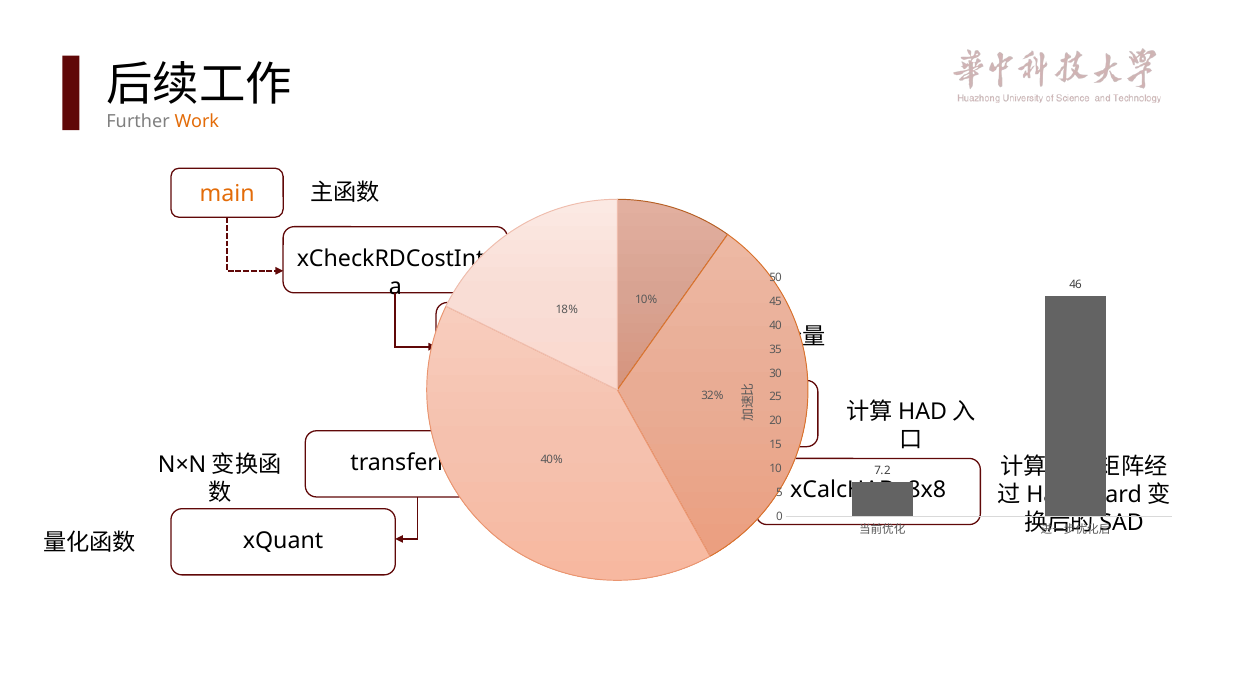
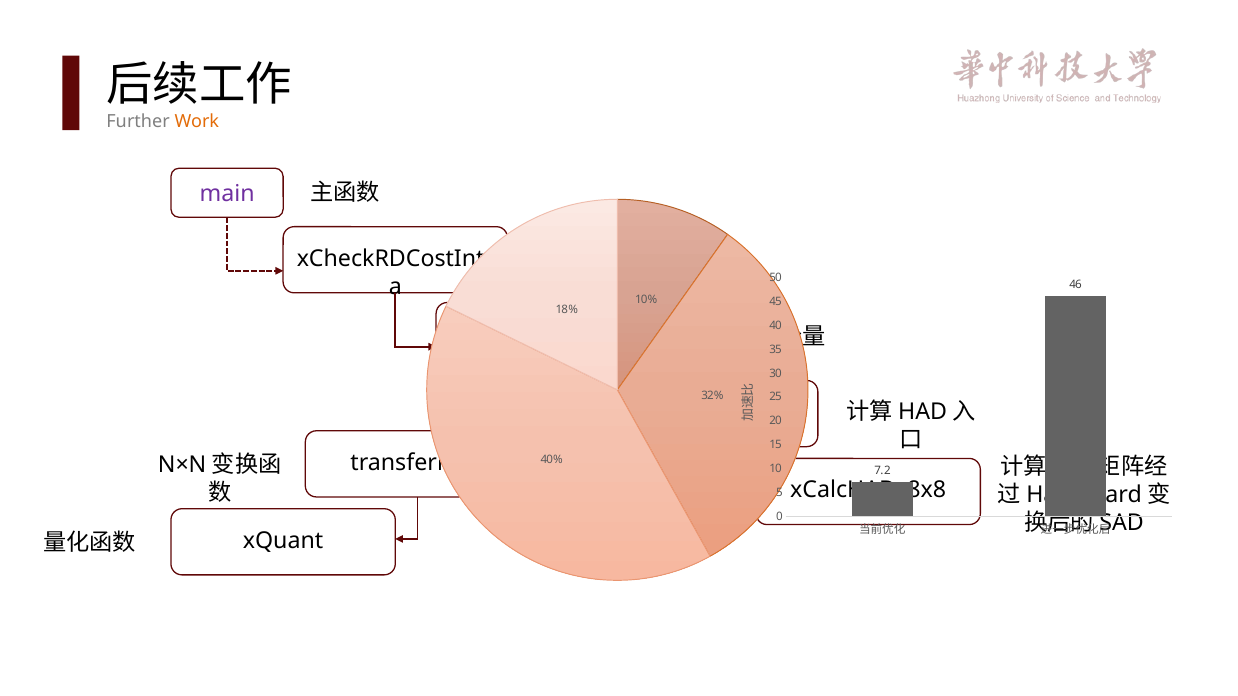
main colour: orange -> purple
